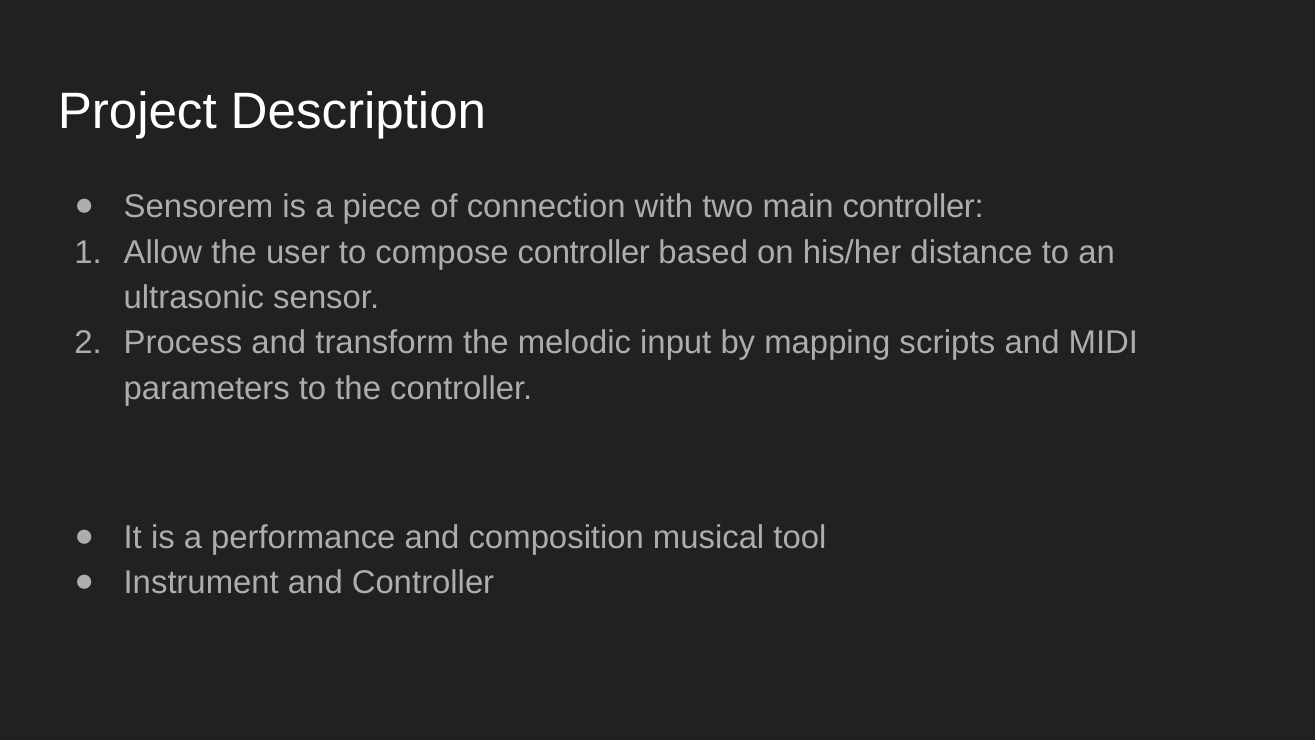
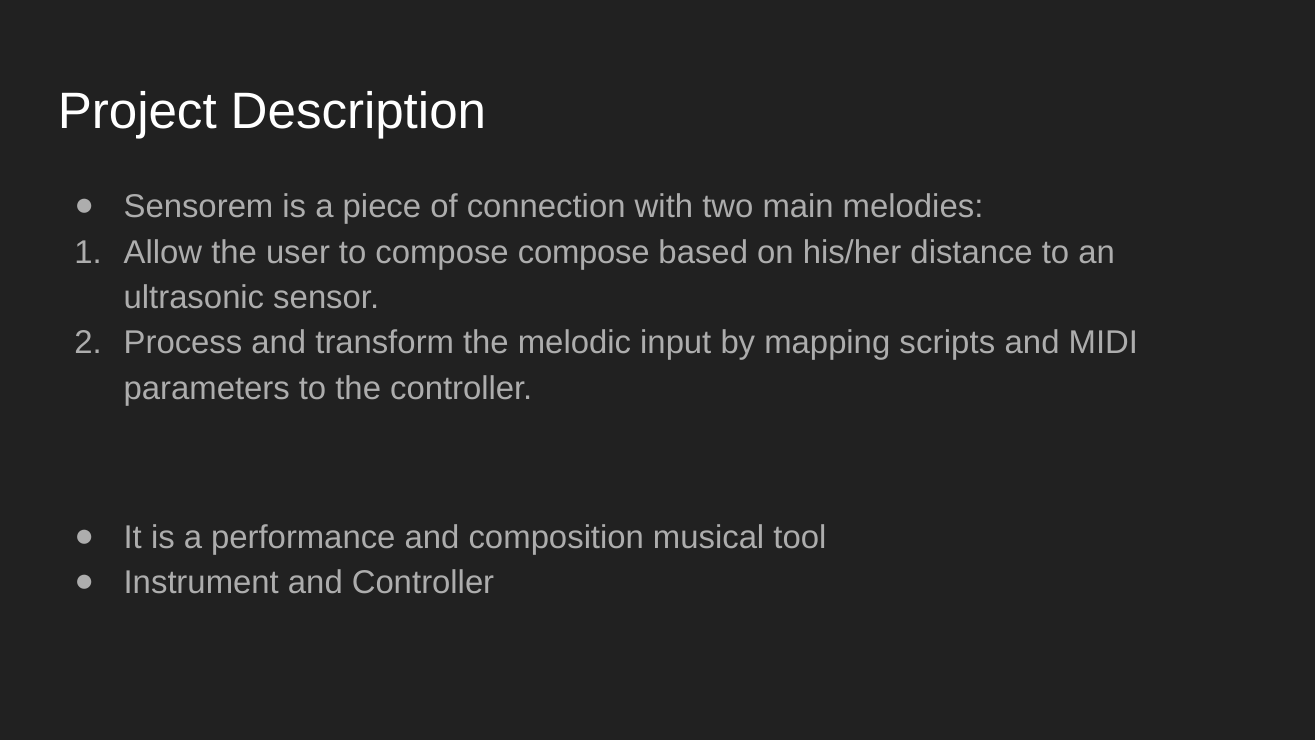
main controller: controller -> melodies
compose controller: controller -> compose
